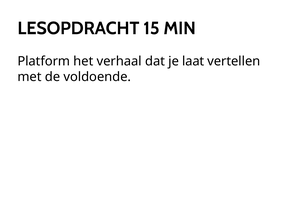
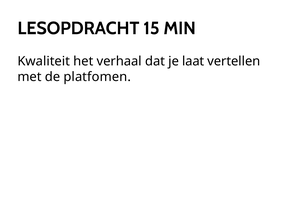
Platform: Platform -> Kwaliteit
voldoende: voldoende -> platfomen
